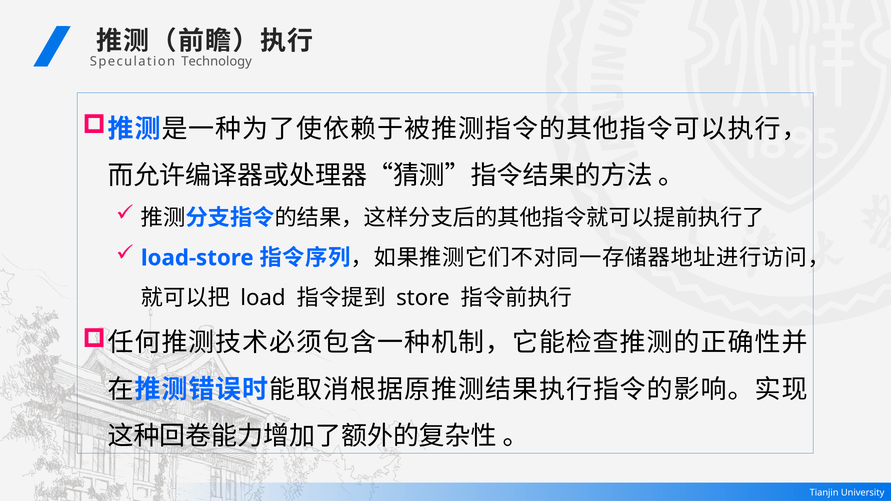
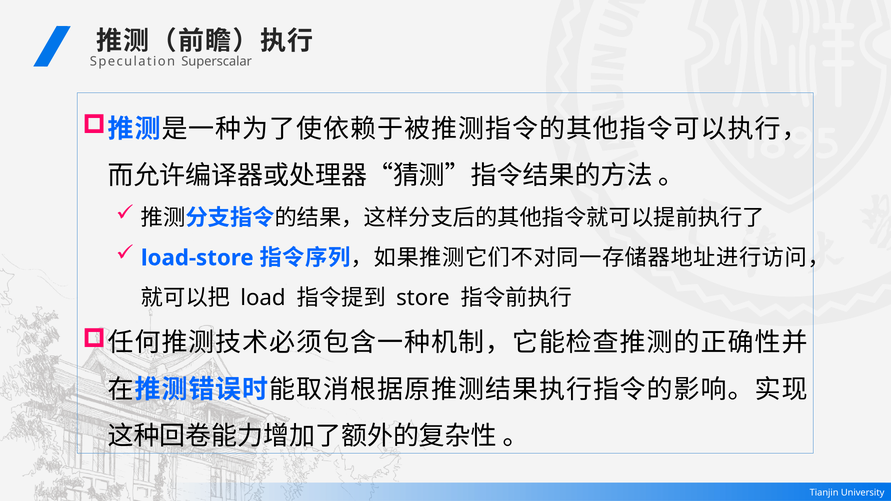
Technology: Technology -> Superscalar
